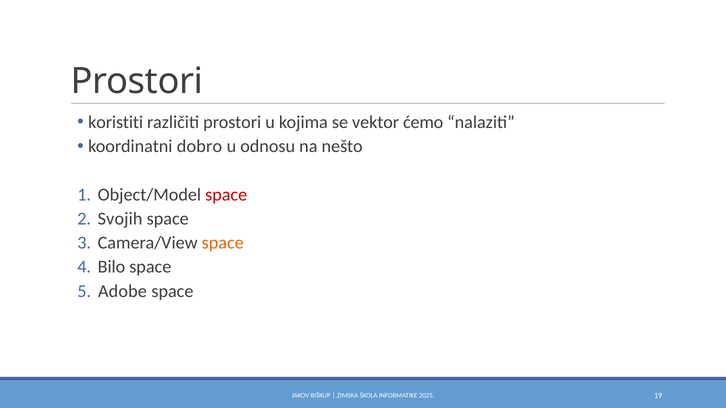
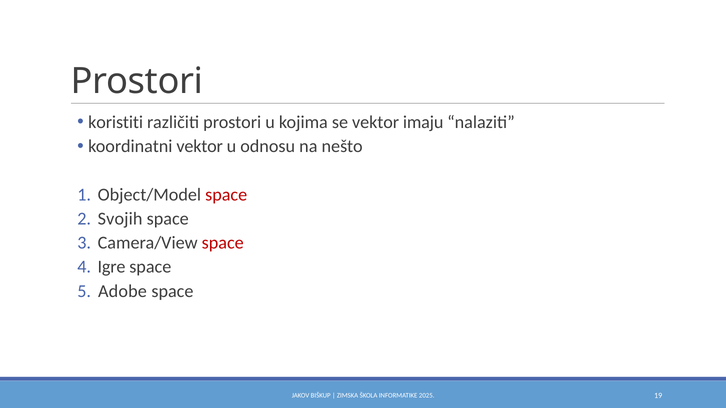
ćemo: ćemo -> imaju
koordinatni dobro: dobro -> vektor
space at (223, 243) colour: orange -> red
Bilo: Bilo -> Igre
